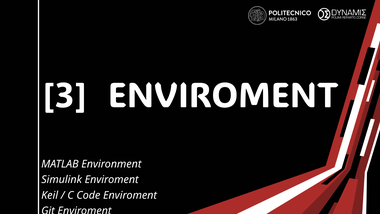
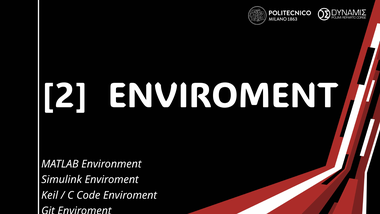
3: 3 -> 2
